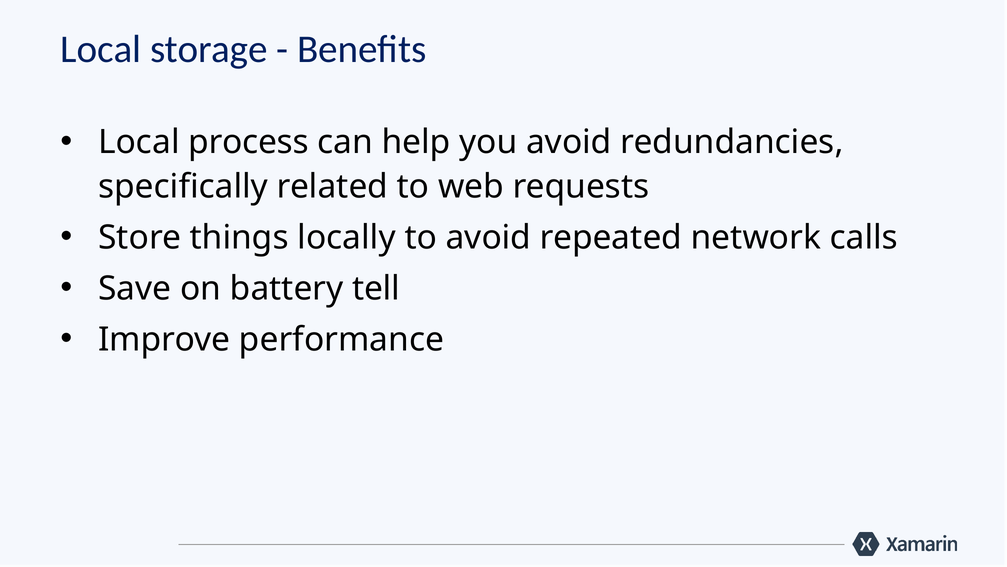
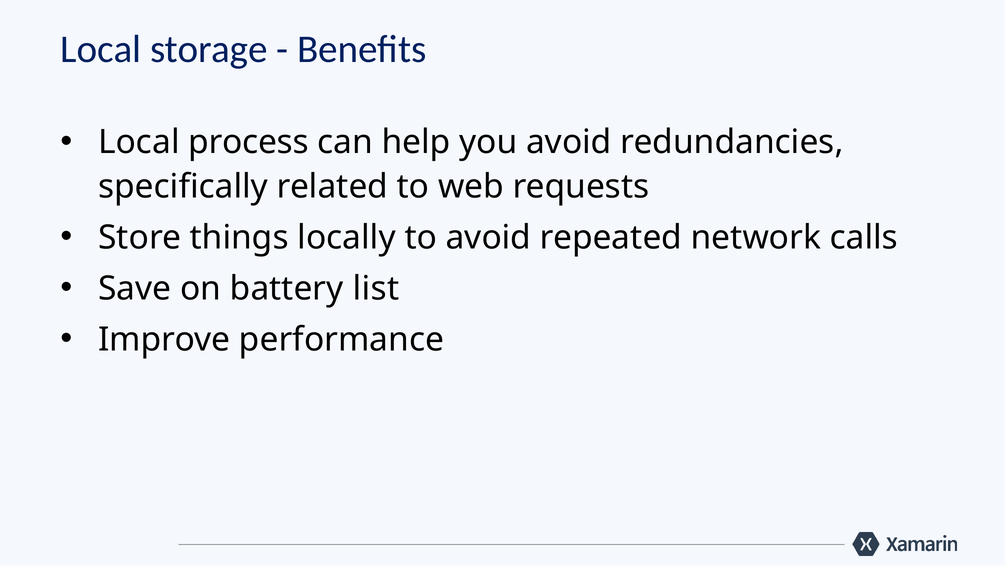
tell: tell -> list
